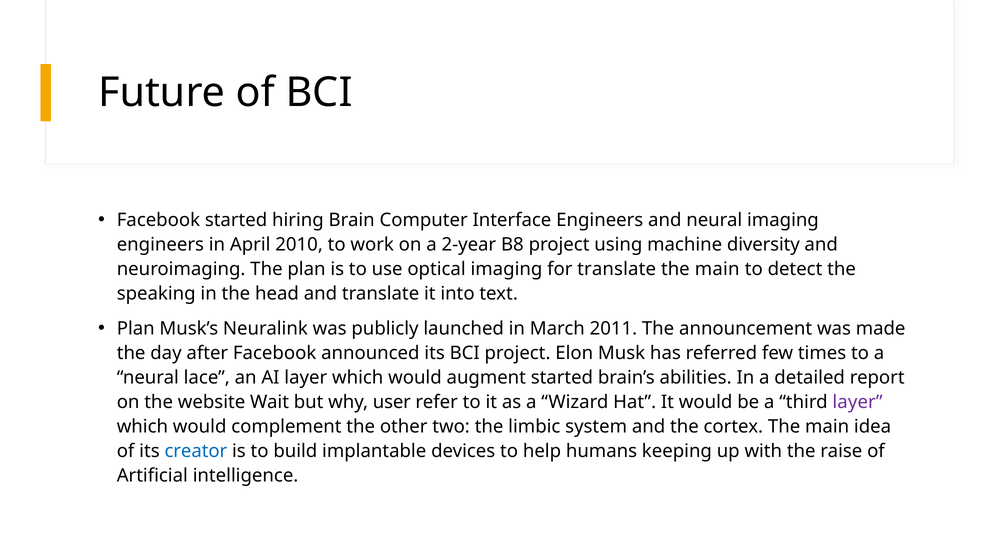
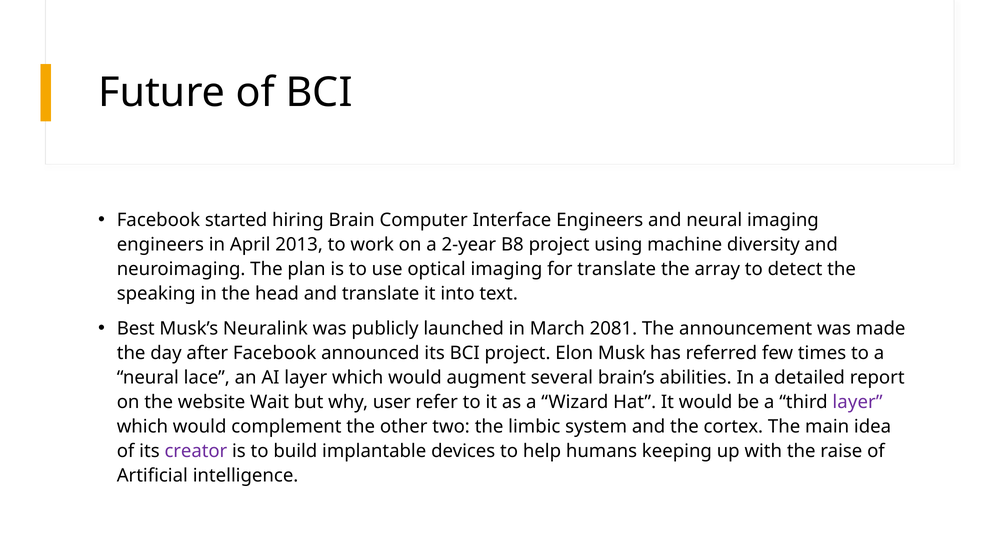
2010: 2010 -> 2013
main at (717, 269): main -> array
Plan at (136, 329): Plan -> Best
2011: 2011 -> 2081
augment started: started -> several
creator colour: blue -> purple
